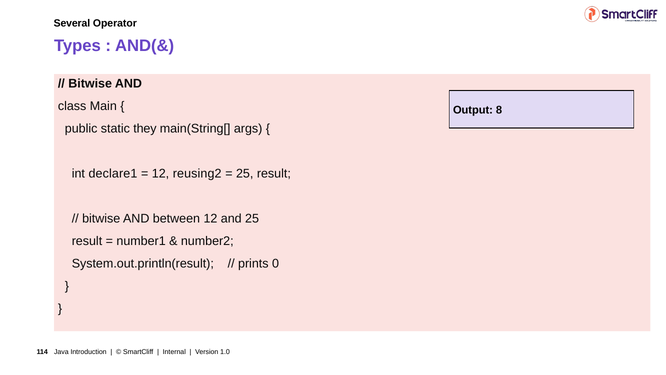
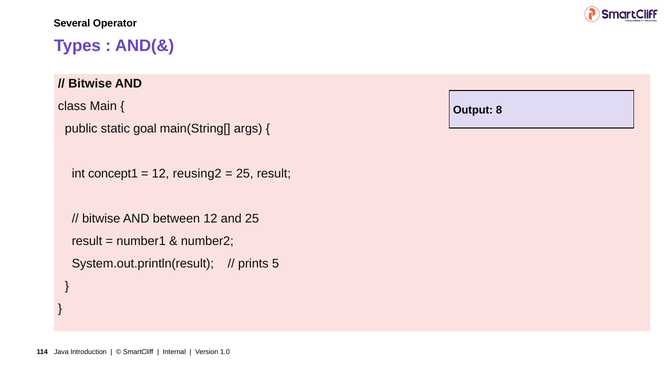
they: they -> goal
declare1: declare1 -> concept1
0: 0 -> 5
